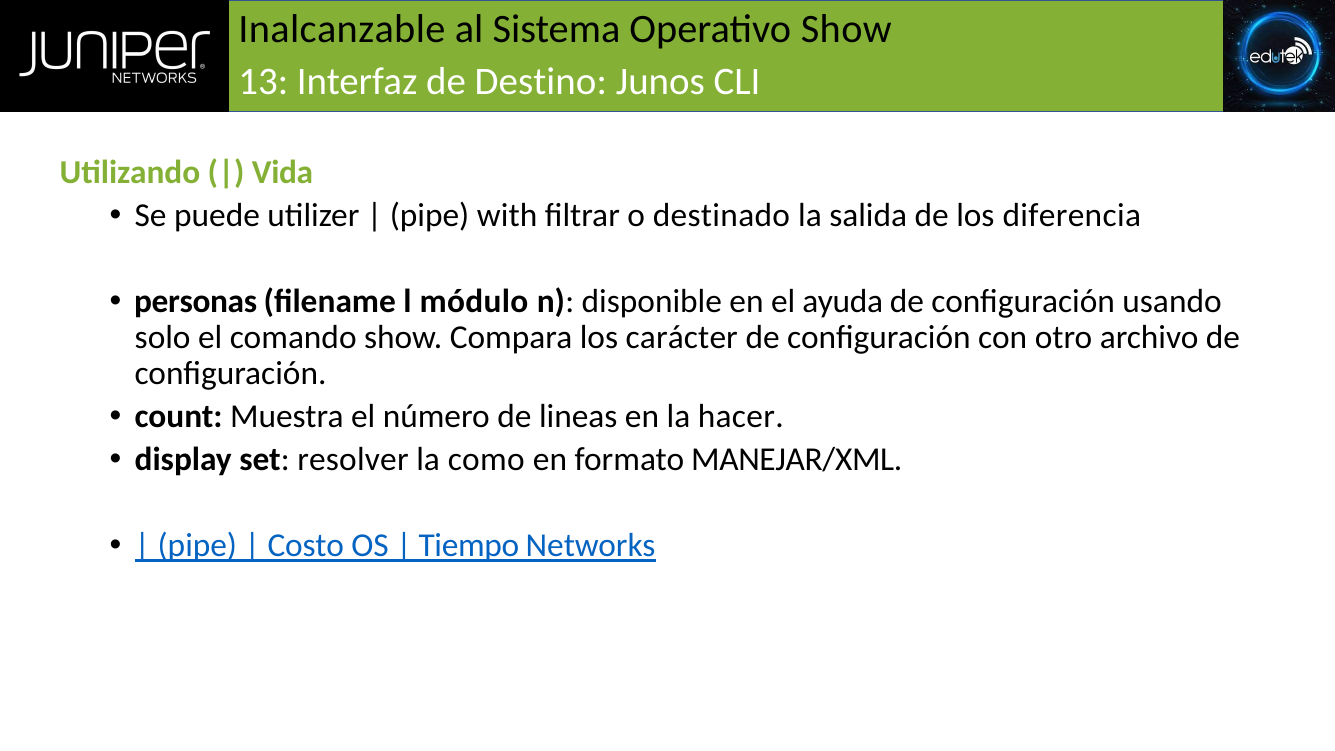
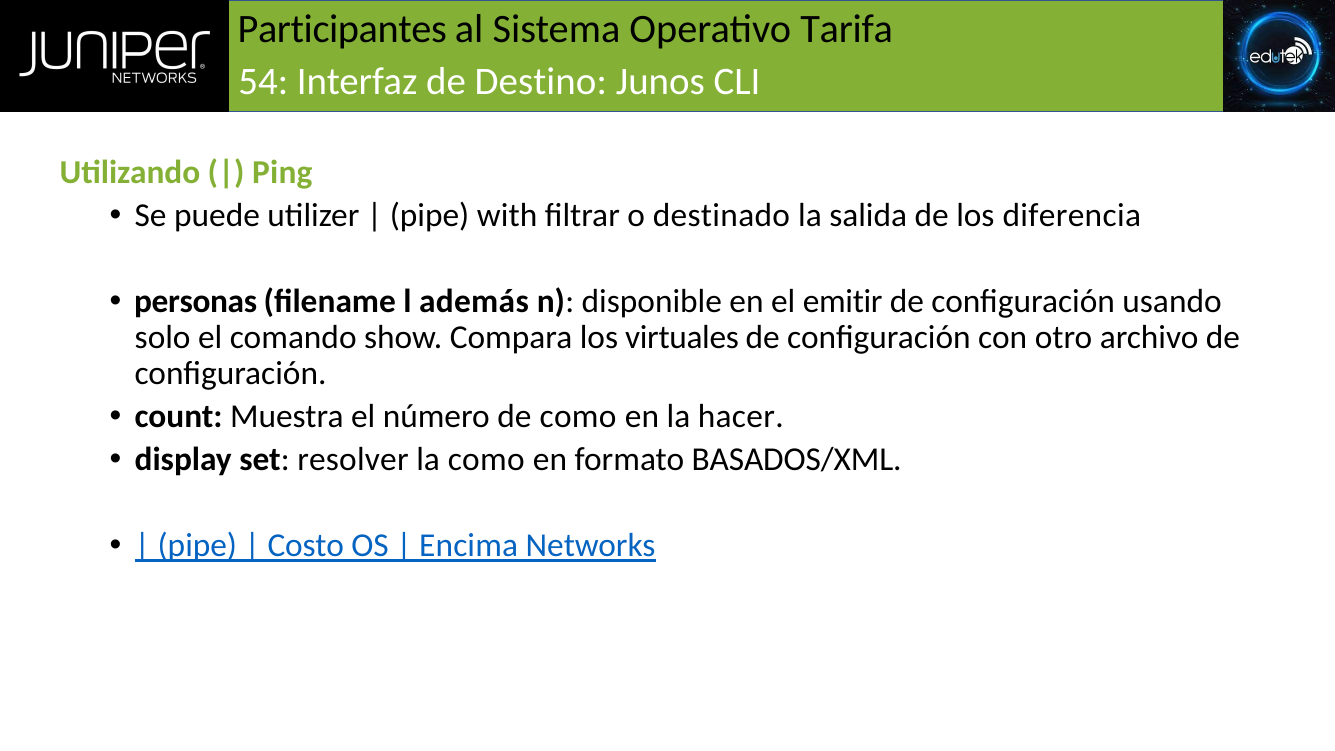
Inalcanzable: Inalcanzable -> Participantes
Operativo Show: Show -> Tarifa
13: 13 -> 54
Vida: Vida -> Ping
módulo: módulo -> además
ayuda: ayuda -> emitir
carácter: carácter -> virtuales
de lineas: lineas -> como
MANEJAR/XML: MANEJAR/XML -> BASADOS/XML
Tiempo: Tiempo -> Encima
